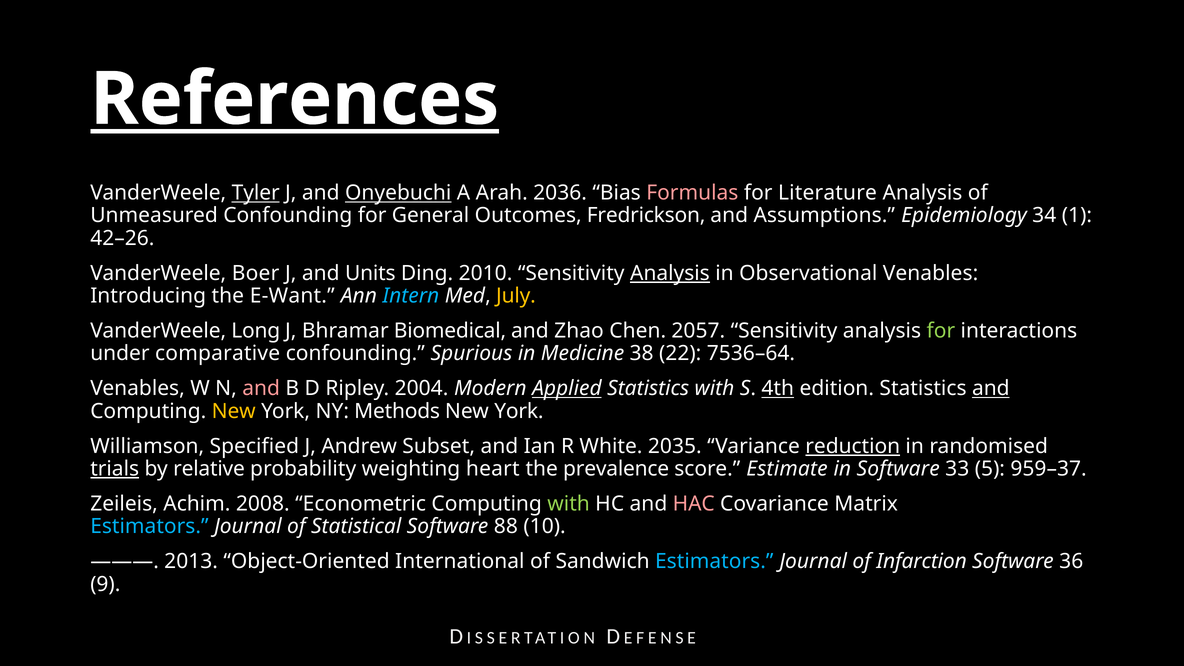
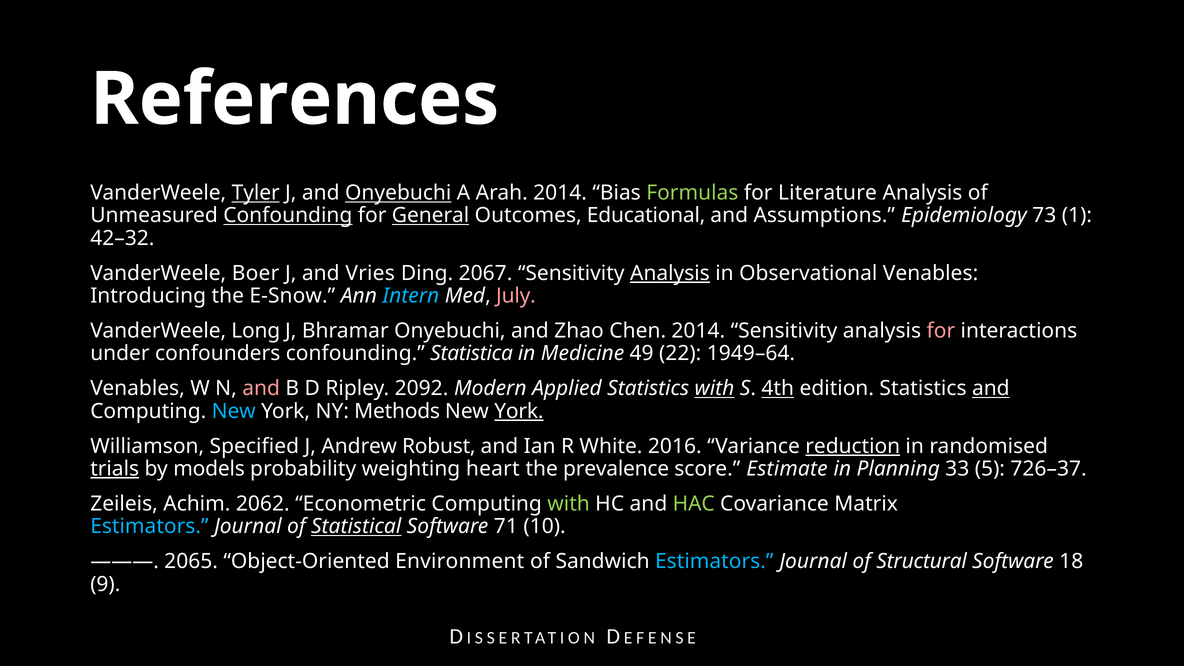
References underline: present -> none
Arah 2036: 2036 -> 2014
Formulas colour: pink -> light green
Confounding at (288, 216) underline: none -> present
General underline: none -> present
Fredrickson: Fredrickson -> Educational
34: 34 -> 73
42–26: 42–26 -> 42–32
Units: Units -> Vries
2010: 2010 -> 2067
E-Want: E-Want -> E-Snow
July colour: yellow -> pink
Bhramar Biomedical: Biomedical -> Onyebuchi
Chen 2057: 2057 -> 2014
for at (941, 331) colour: light green -> pink
comparative: comparative -> confounders
Spurious: Spurious -> Statistica
38: 38 -> 49
7536–64: 7536–64 -> 1949–64
2004: 2004 -> 2092
Applied underline: present -> none
with at (714, 389) underline: none -> present
New at (234, 411) colour: yellow -> light blue
York at (519, 411) underline: none -> present
Subset: Subset -> Robust
2035: 2035 -> 2016
relative: relative -> models
in Software: Software -> Planning
959–37: 959–37 -> 726–37
2008: 2008 -> 2062
HAC colour: pink -> light green
Statistical underline: none -> present
88: 88 -> 71
2013: 2013 -> 2065
International: International -> Environment
Infarction: Infarction -> Structural
36: 36 -> 18
